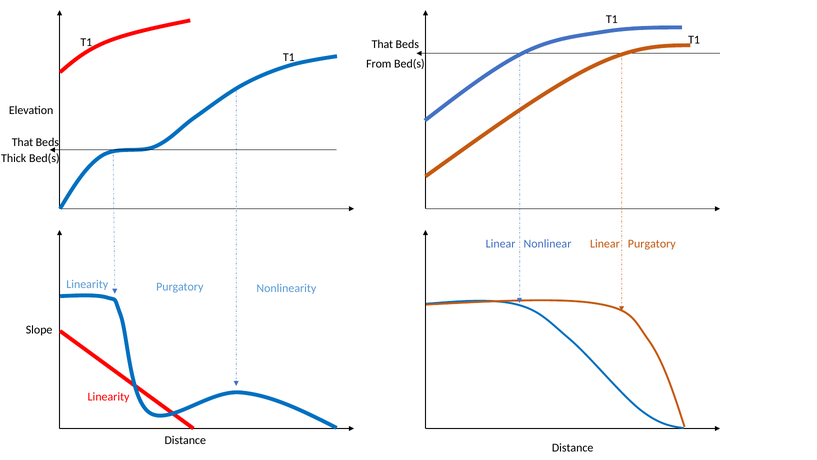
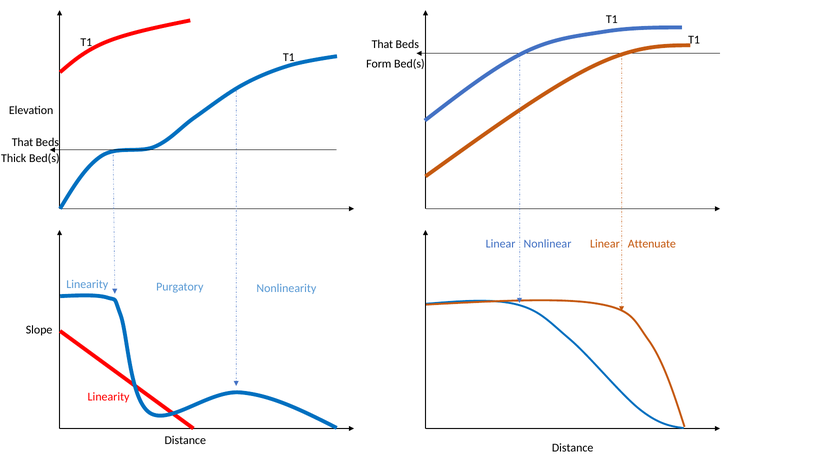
From: From -> Form
Linear Purgatory: Purgatory -> Attenuate
